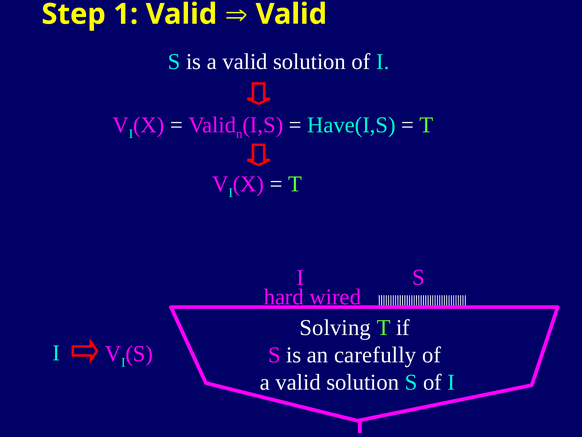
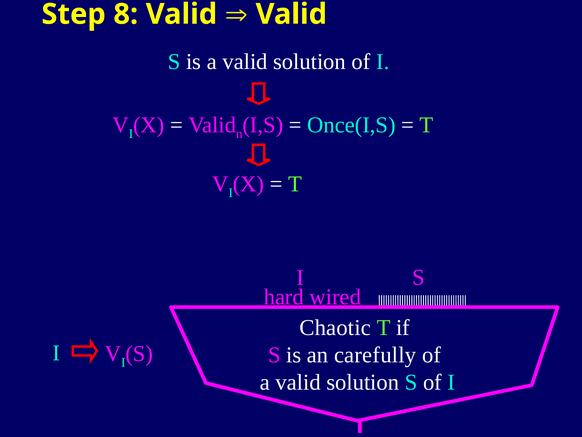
1: 1 -> 8
Have(I,S: Have(I,S -> Once(I,S
Solving: Solving -> Chaotic
